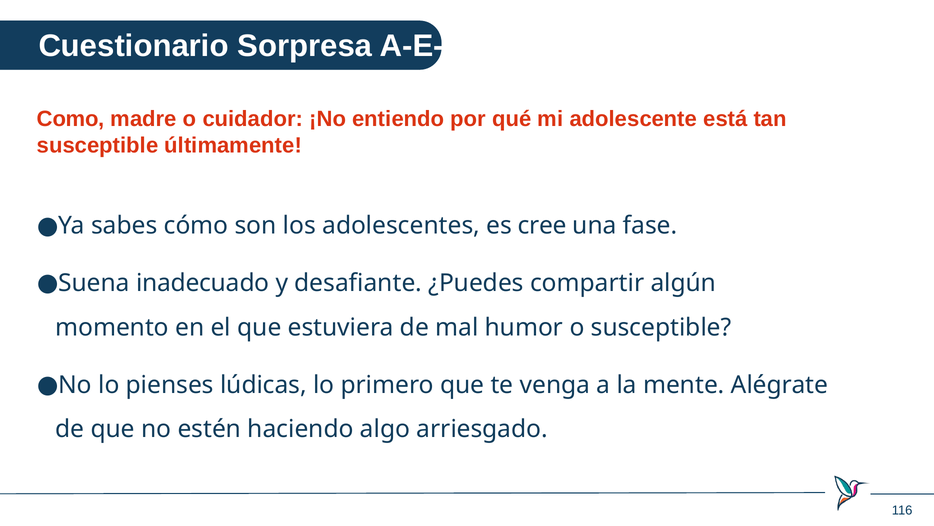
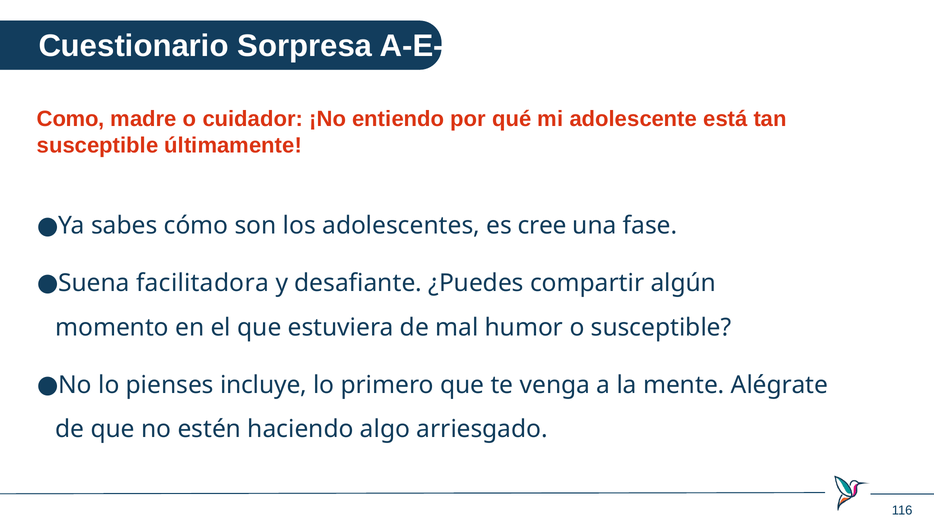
inadecuado: inadecuado -> facilitadora
lúdicas: lúdicas -> incluye
